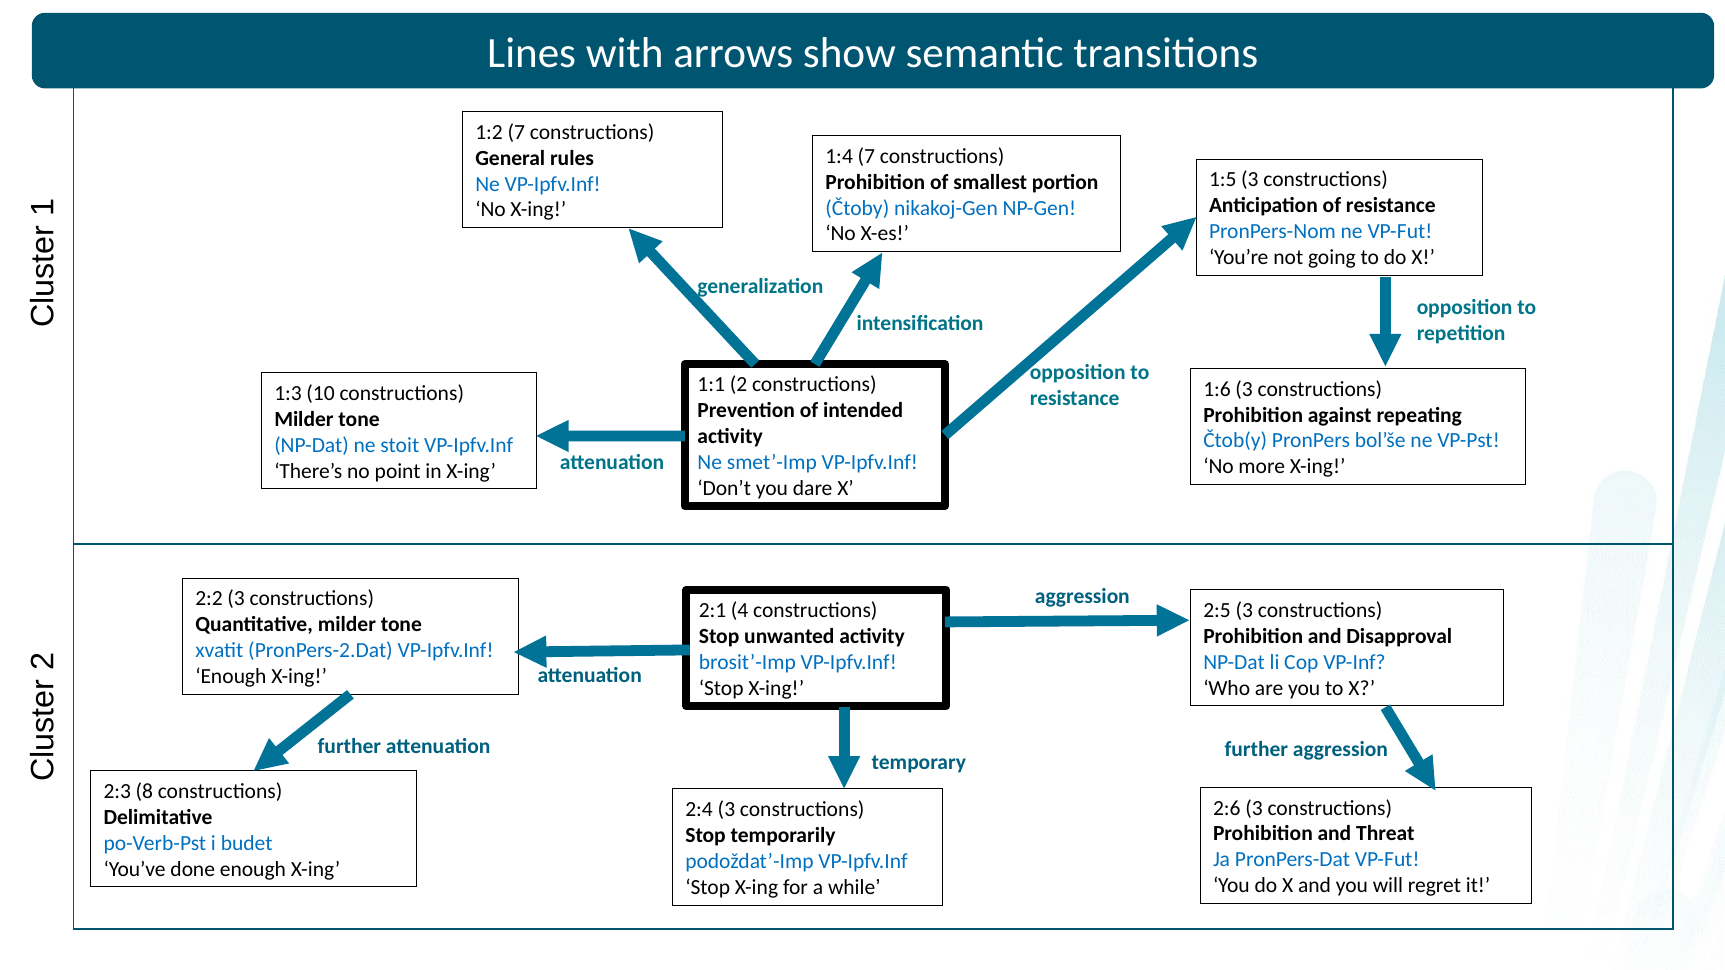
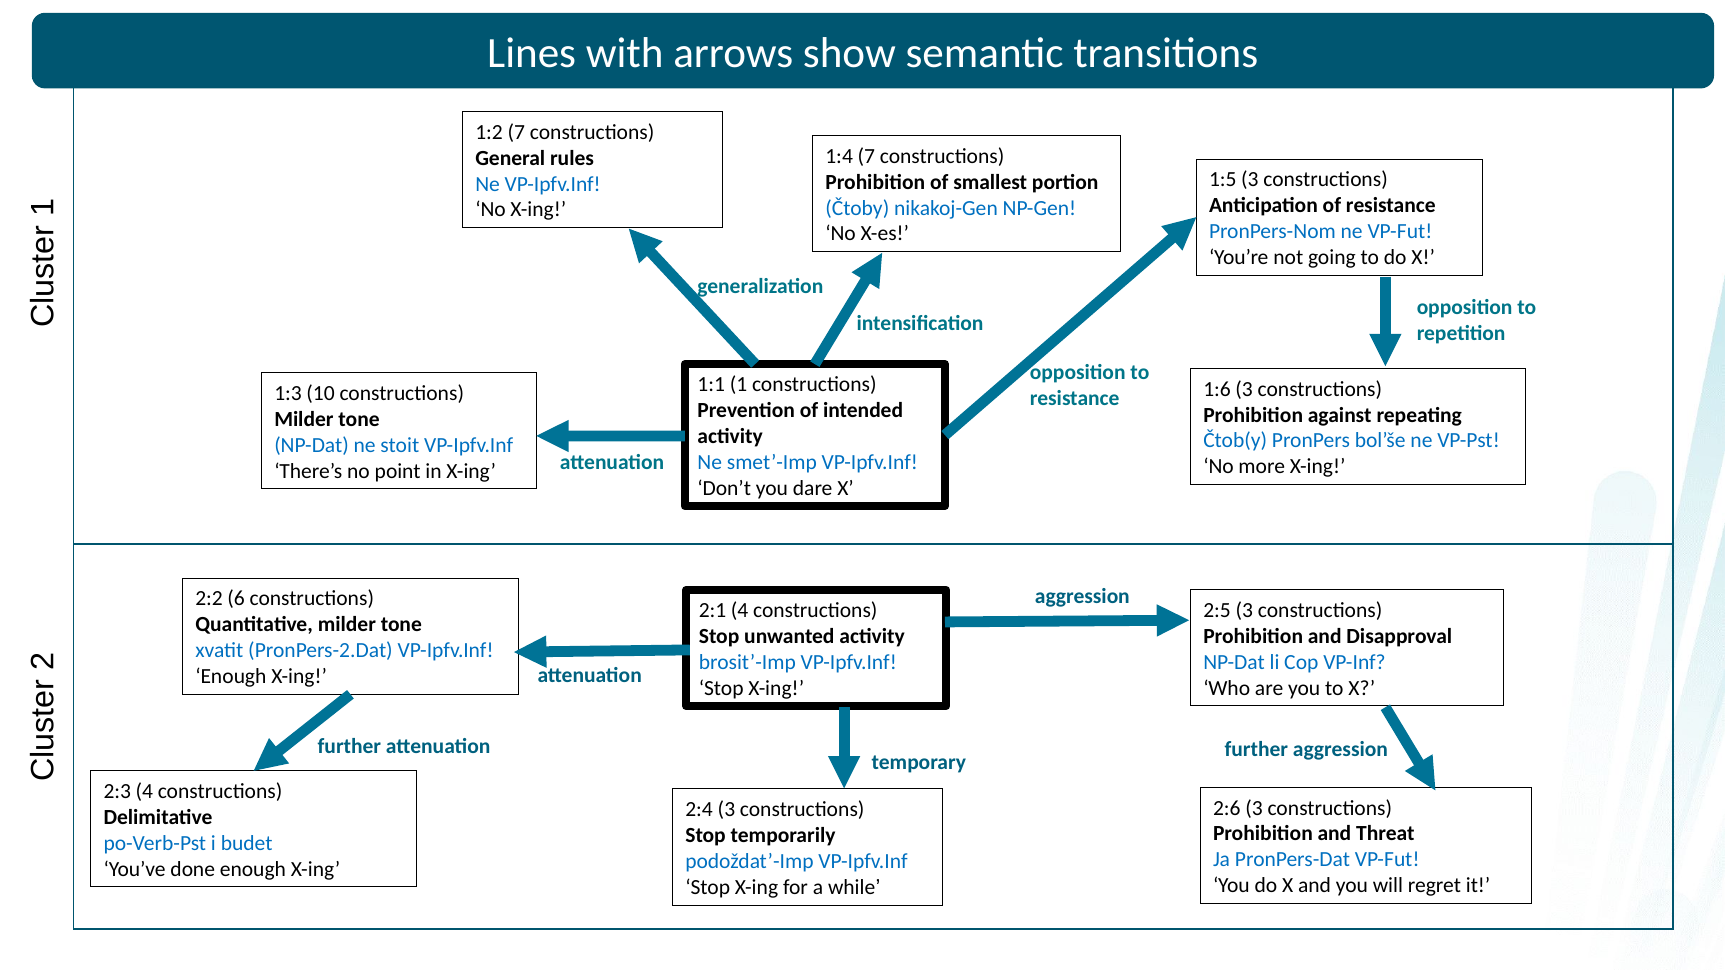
1:1 2: 2 -> 1
2:2 3: 3 -> 6
2:3 8: 8 -> 4
